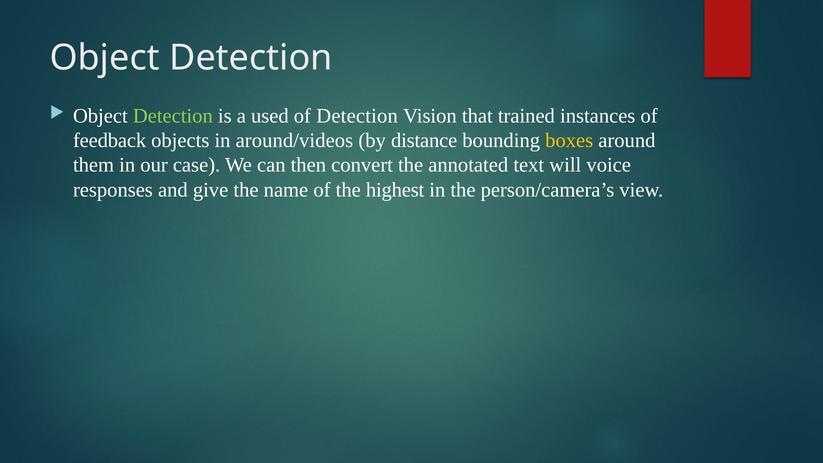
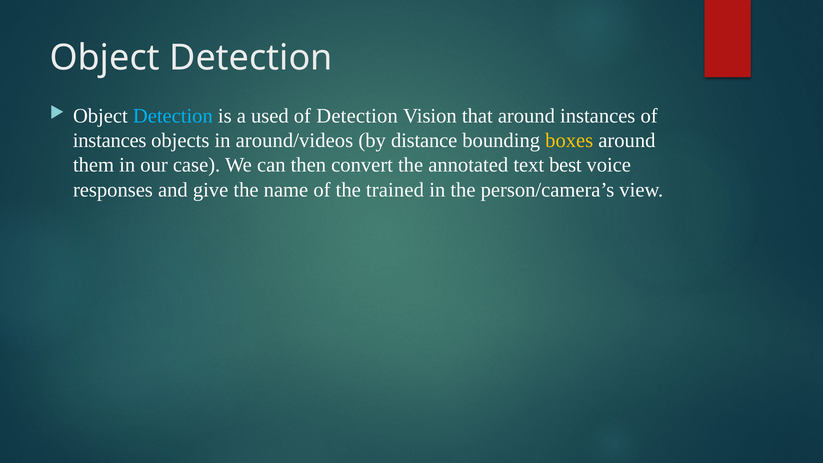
Detection at (173, 116) colour: light green -> light blue
that trained: trained -> around
feedback at (110, 140): feedback -> instances
will: will -> best
highest: highest -> trained
